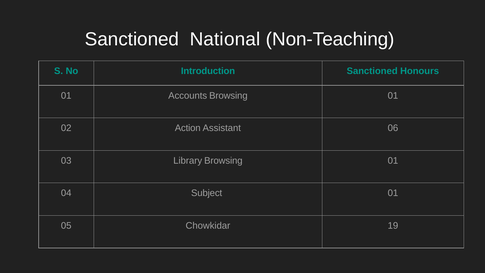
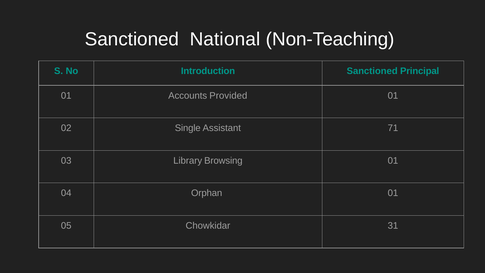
Honours: Honours -> Principal
Accounts Browsing: Browsing -> Provided
Action: Action -> Single
06: 06 -> 71
Subject: Subject -> Orphan
19: 19 -> 31
